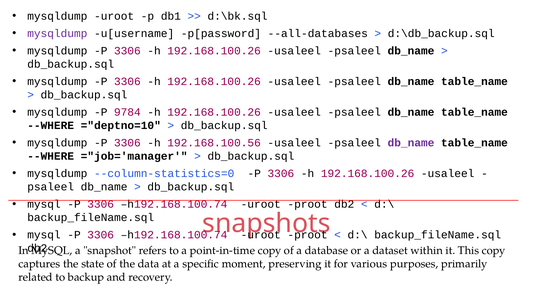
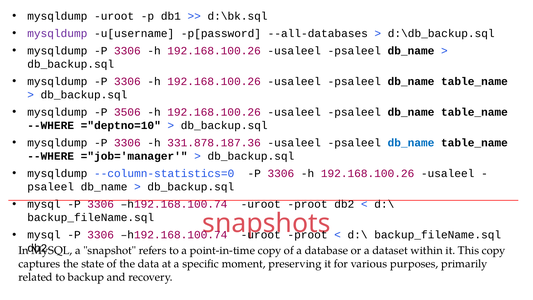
9784: 9784 -> 3506
192.168.100.56: 192.168.100.56 -> 331.878.187.36
db_name at (411, 143) colour: purple -> blue
